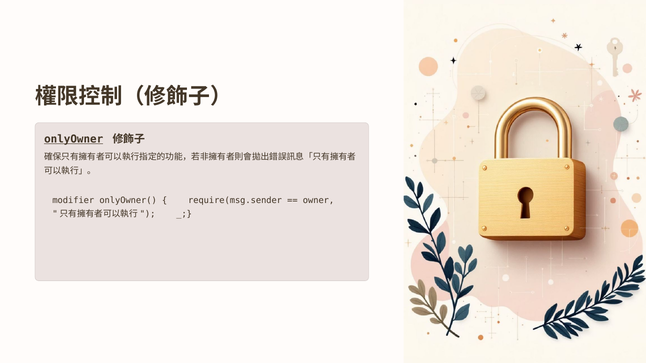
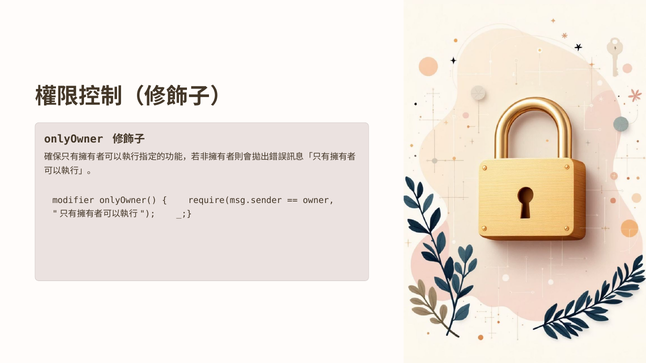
onlyOwner underline: present -> none
